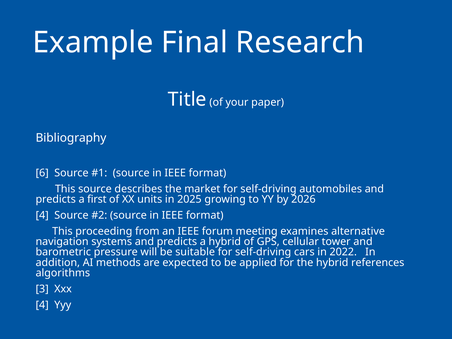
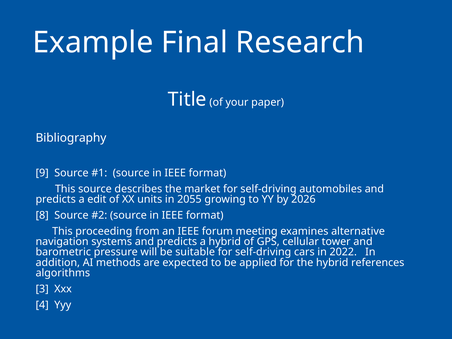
6: 6 -> 9
first: first -> edit
2025: 2025 -> 2055
4 at (42, 215): 4 -> 8
